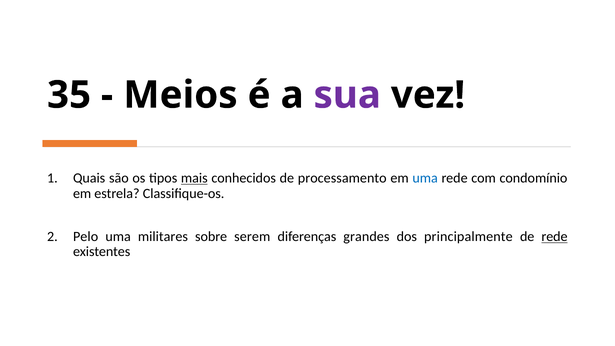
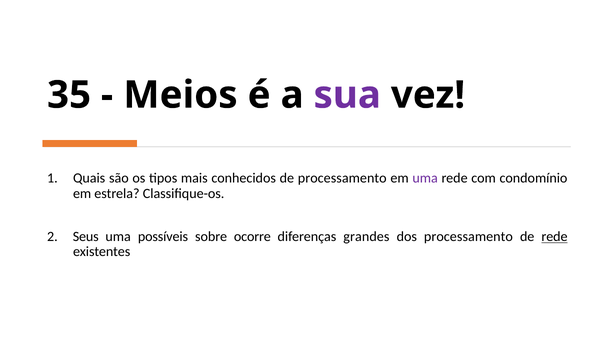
mais underline: present -> none
uma at (425, 178) colour: blue -> purple
Pelo: Pelo -> Seus
militares: militares -> possíveis
serem: serem -> ocorre
dos principalmente: principalmente -> processamento
